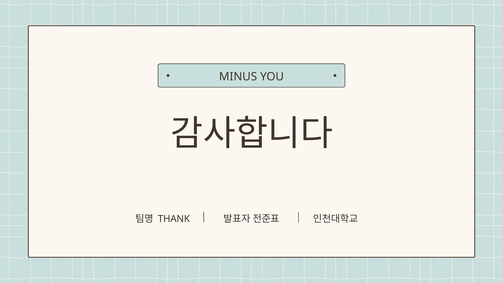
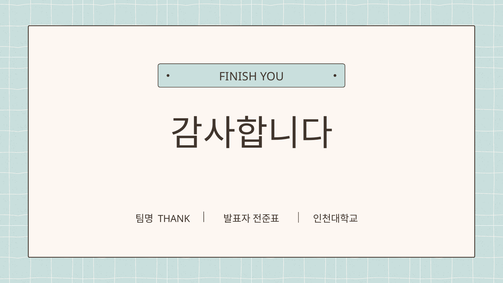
MINUS: MINUS -> FINISH
